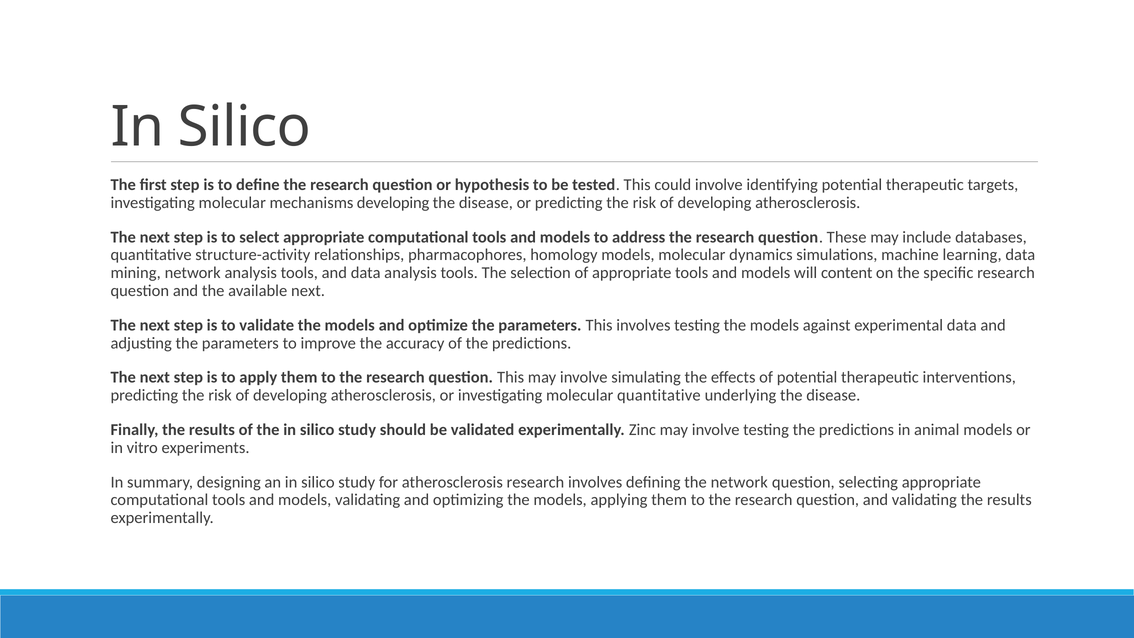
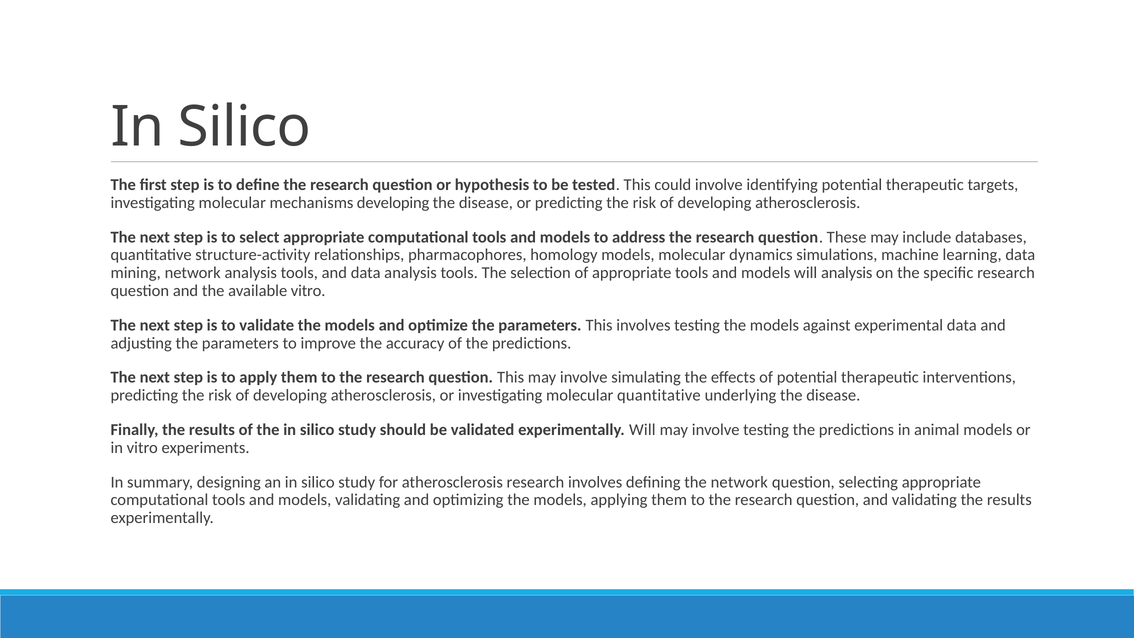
will content: content -> analysis
available next: next -> vitro
experimentally Zinc: Zinc -> Will
